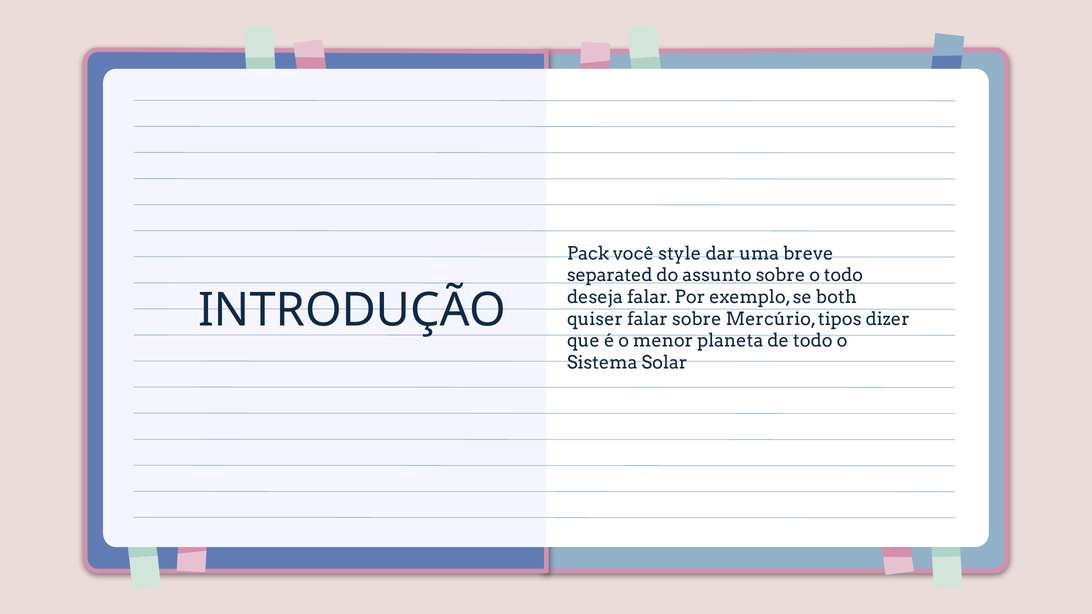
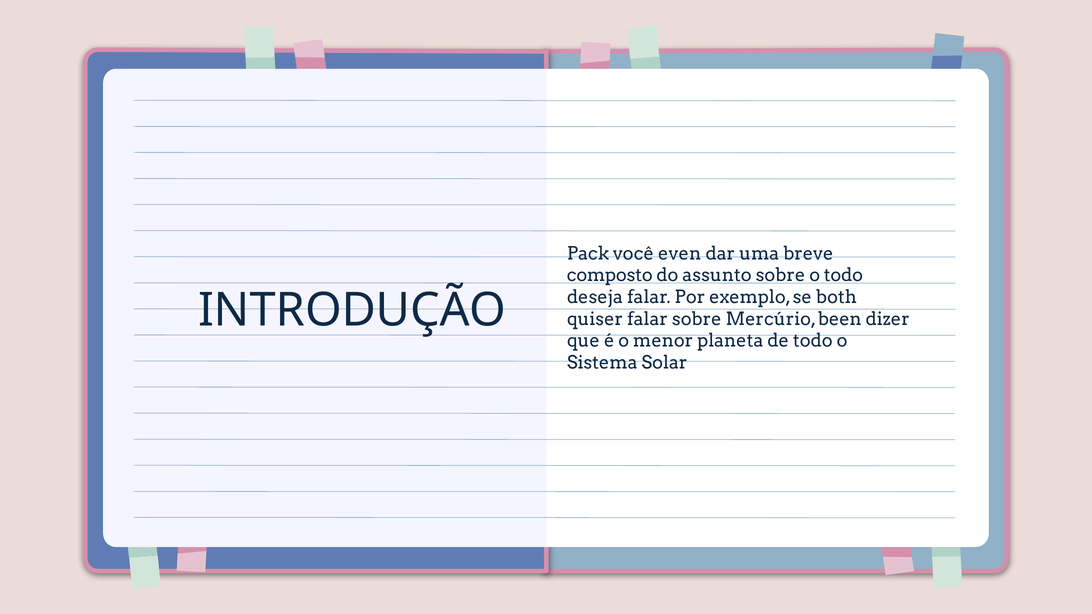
style: style -> even
separated: separated -> composto
tipos: tipos -> been
